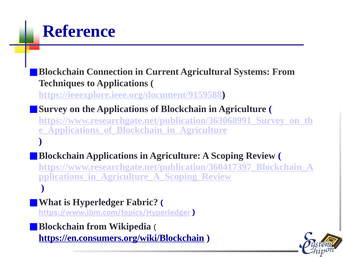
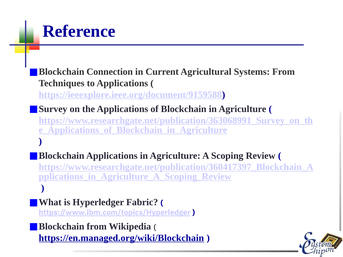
https://en.consumers.org/wiki/Blockchain: https://en.consumers.org/wiki/Blockchain -> https://en.managed.org/wiki/Blockchain
